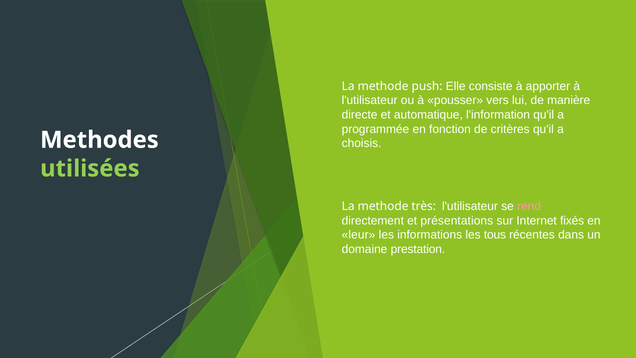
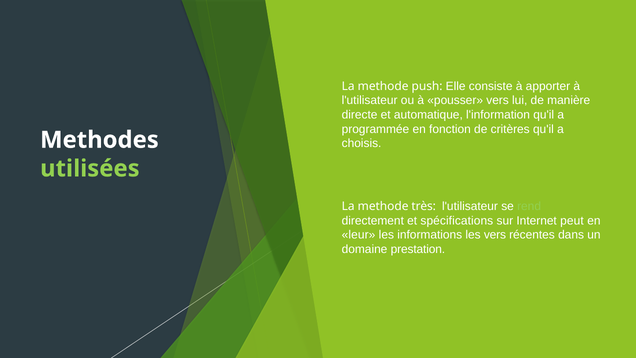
rend colour: pink -> light green
présentations: présentations -> spécifications
fixés: fixés -> peut
les tous: tous -> vers
